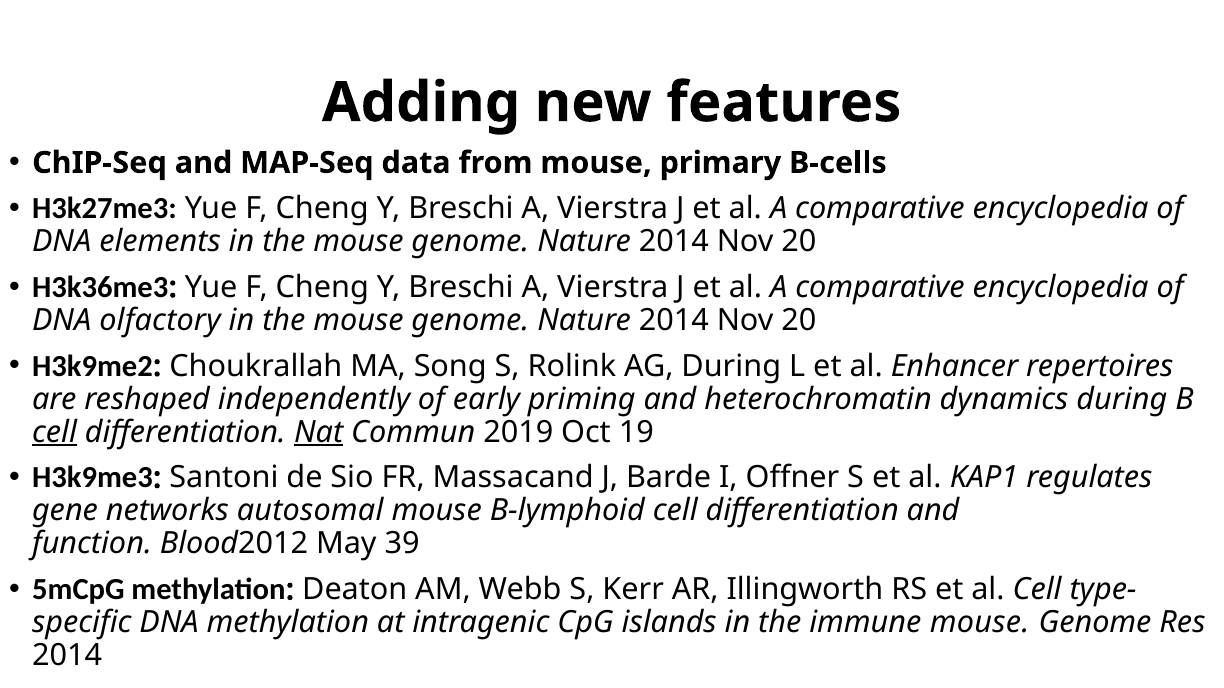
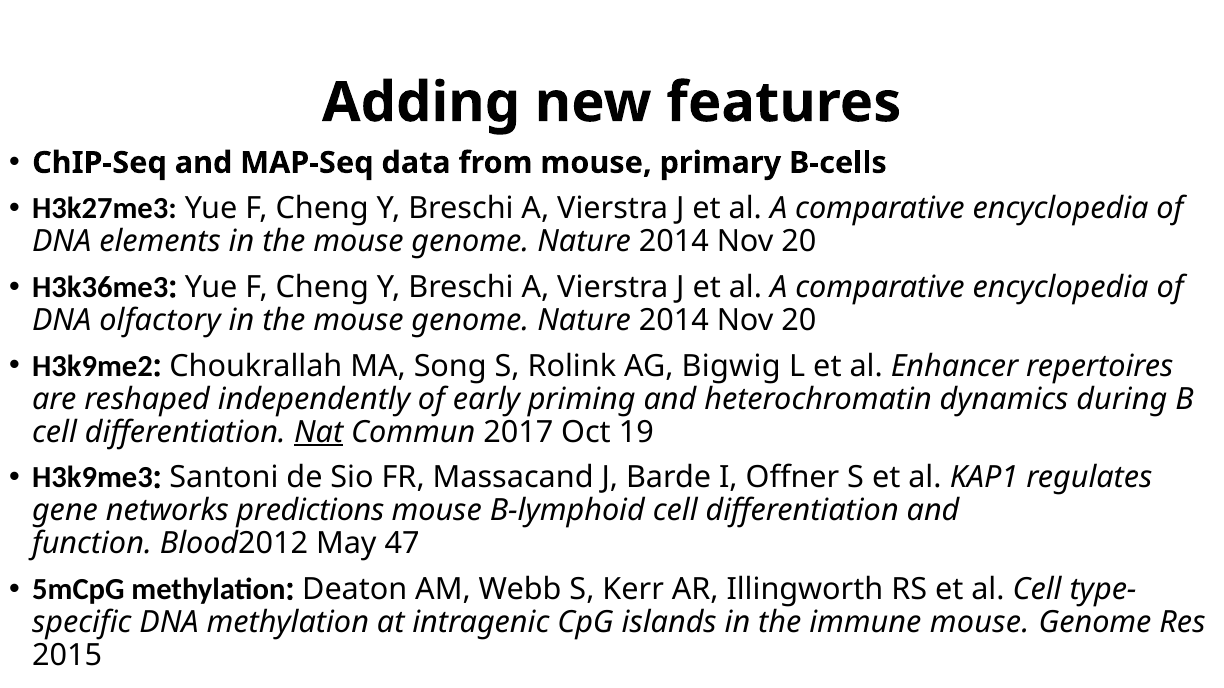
AG During: During -> Bigwig
cell at (55, 432) underline: present -> none
2019: 2019 -> 2017
autosomal: autosomal -> predictions
39: 39 -> 47
2014 at (67, 656): 2014 -> 2015
